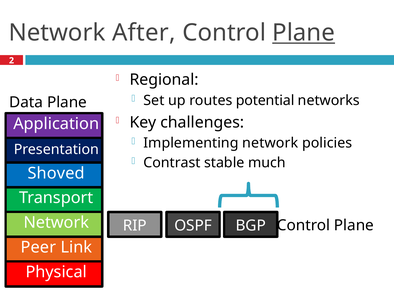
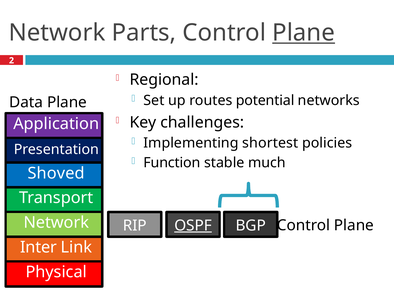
After: After -> Parts
Implementing network: network -> shortest
Contrast: Contrast -> Function
OSPF underline: none -> present
Peer: Peer -> Inter
